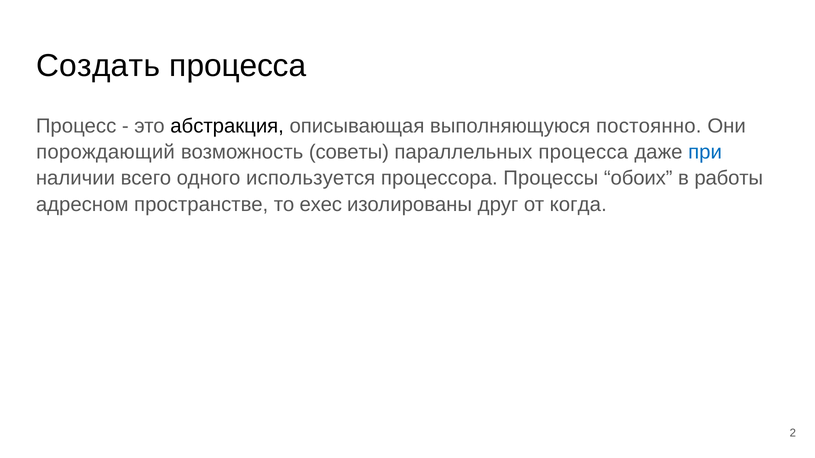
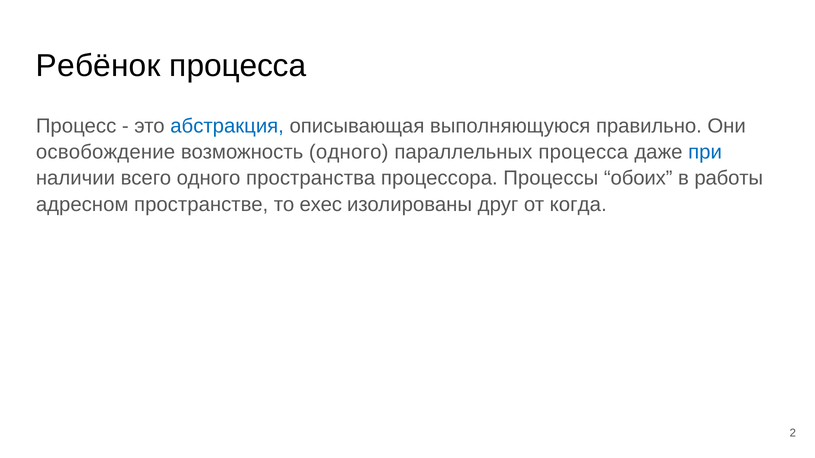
Создать: Создать -> Ребёнок
абстракция colour: black -> blue
постоянно: постоянно -> правильно
порождающий: порождающий -> освобождение
возможность советы: советы -> одного
используется: используется -> пространства
